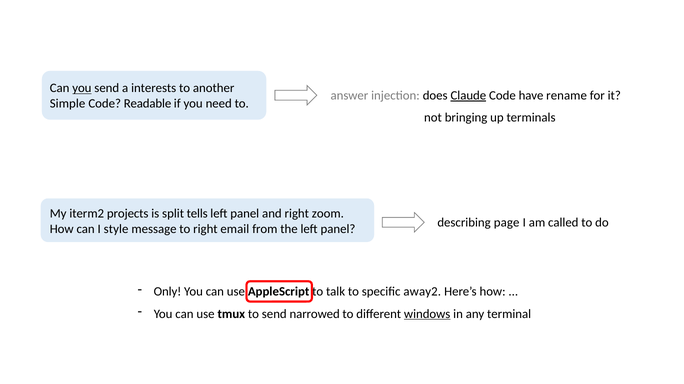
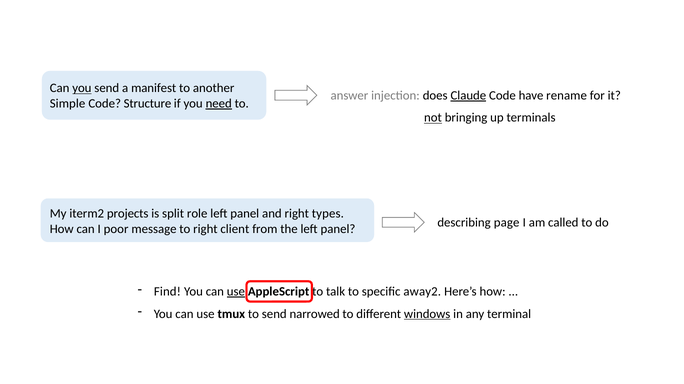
interests: interests -> manifest
Readable: Readable -> Structure
need underline: none -> present
not underline: none -> present
tells: tells -> role
zoom: zoom -> types
style: style -> poor
email: email -> client
Only: Only -> Find
use at (236, 292) underline: none -> present
